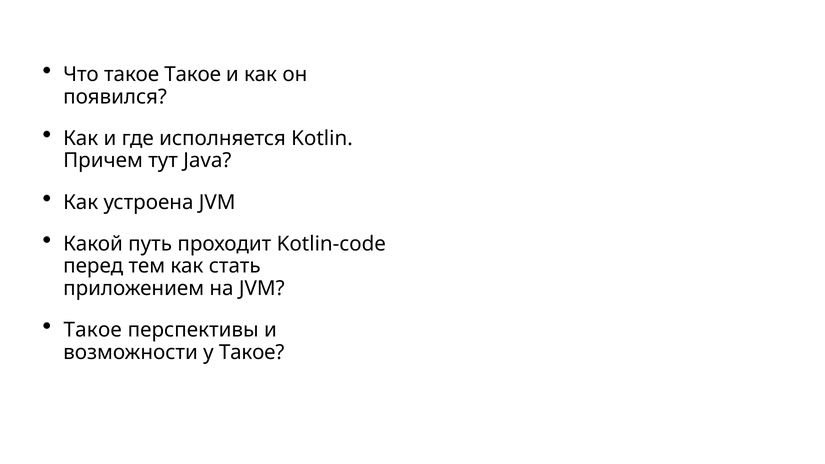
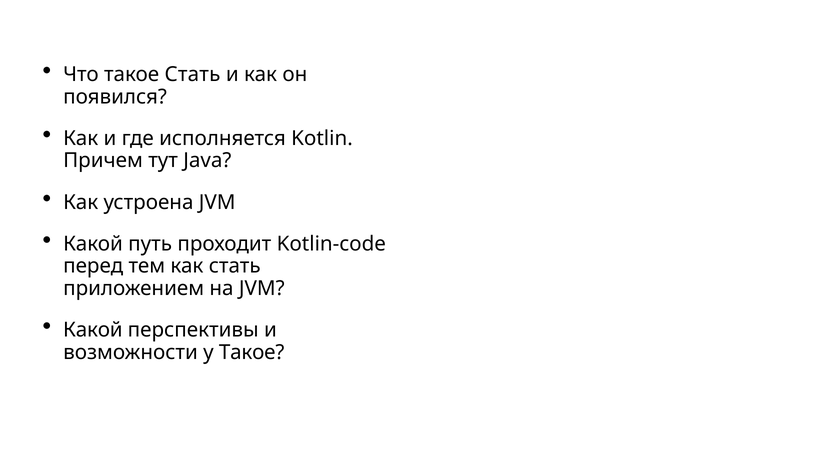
такое Такое: Такое -> Стать
Такое at (93, 330): Такое -> Какой
